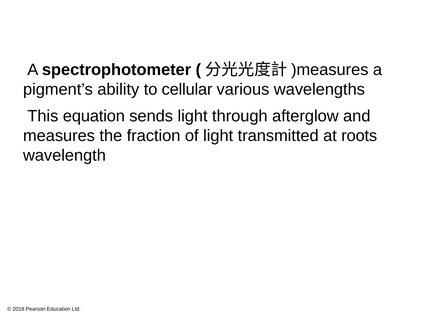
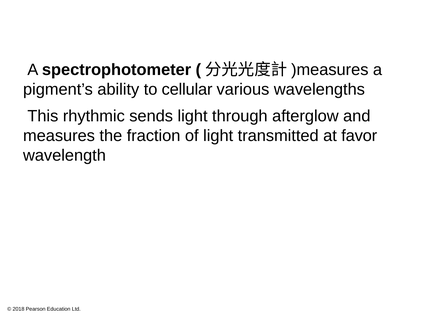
equation: equation -> rhythmic
roots: roots -> favor
